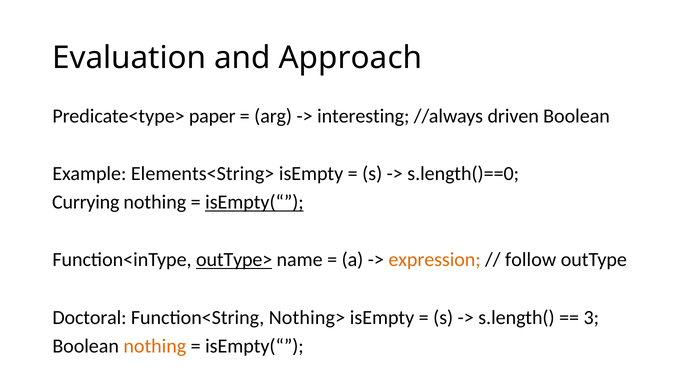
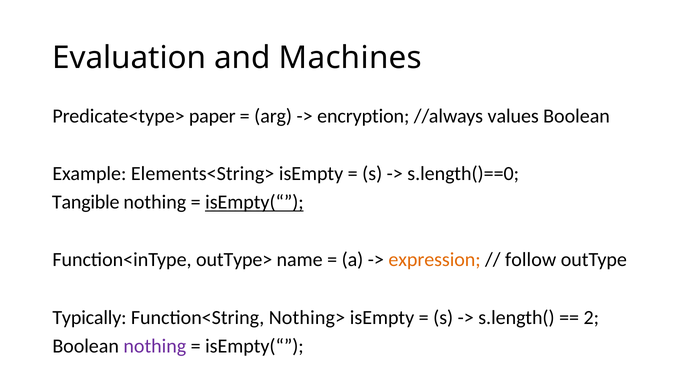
Approach: Approach -> Machines
interesting: interesting -> encryption
driven: driven -> values
Currying: Currying -> Tangible
outType> underline: present -> none
Doctoral: Doctoral -> Typically
3: 3 -> 2
nothing at (155, 347) colour: orange -> purple
